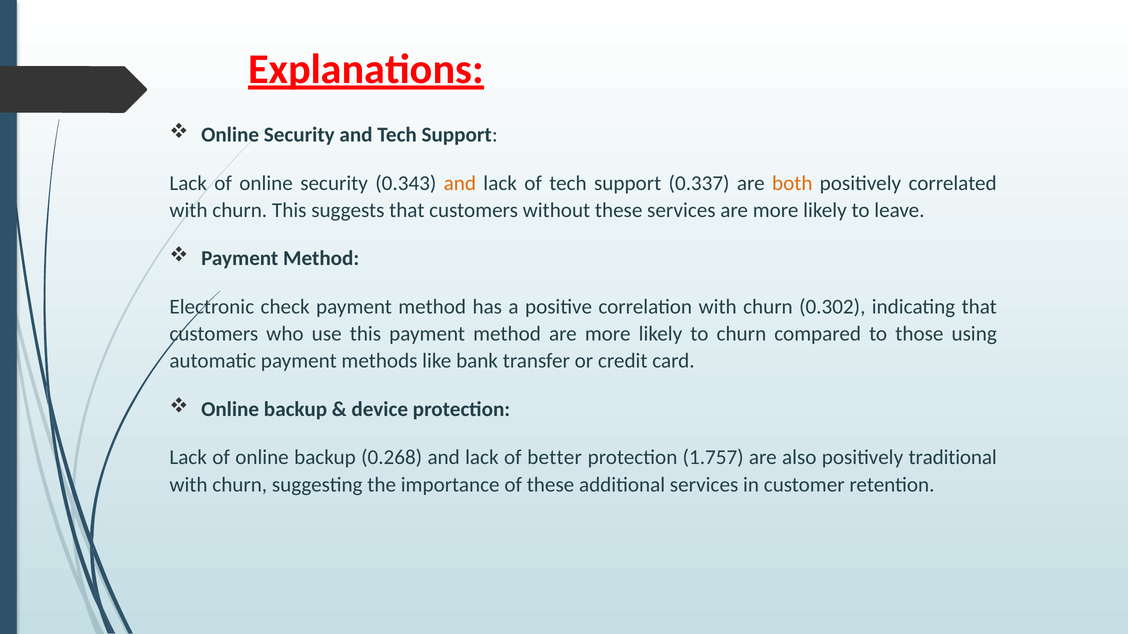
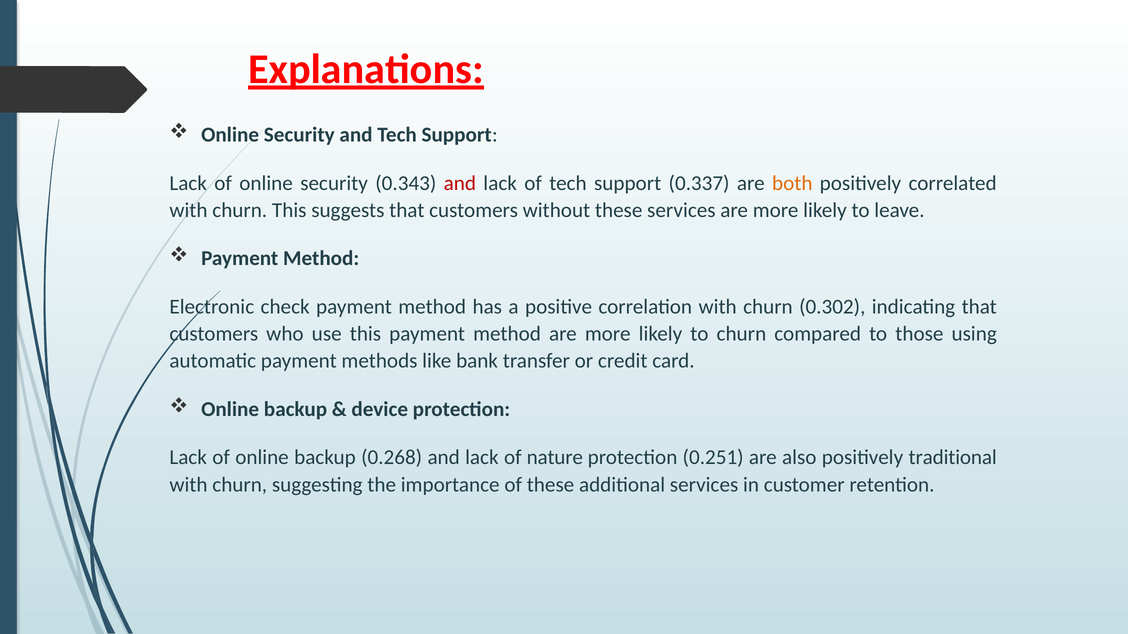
and at (460, 183) colour: orange -> red
better: better -> nature
1.757: 1.757 -> 0.251
